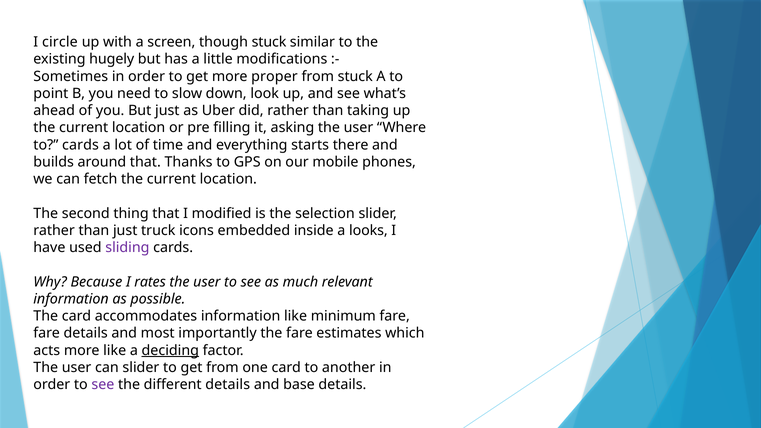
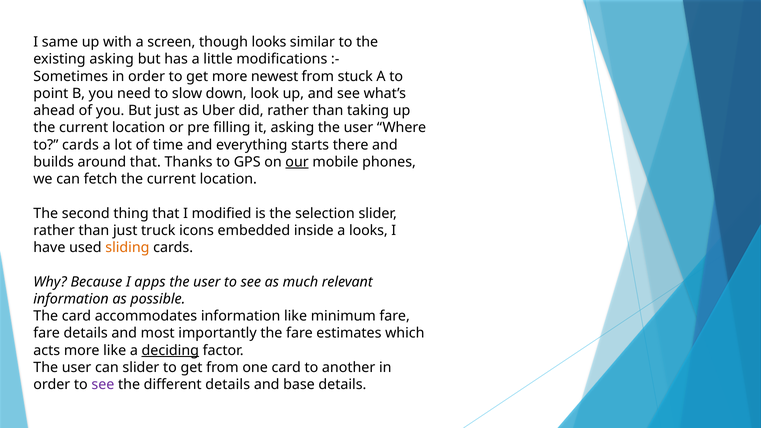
circle: circle -> same
though stuck: stuck -> looks
existing hugely: hugely -> asking
proper: proper -> newest
our underline: none -> present
sliding colour: purple -> orange
rates: rates -> apps
